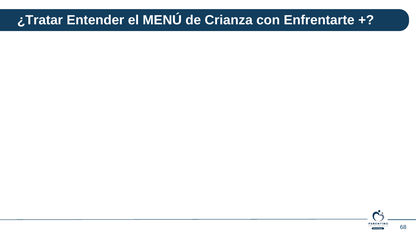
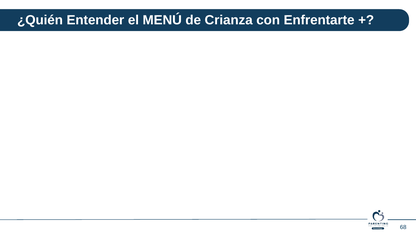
¿Tratar: ¿Tratar -> ¿Quién
